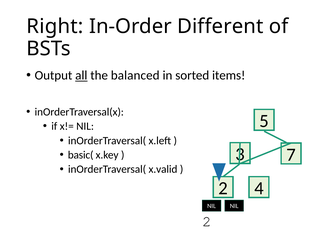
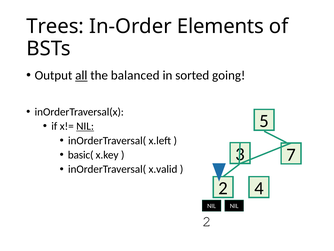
Right: Right -> Trees
Different: Different -> Elements
items: items -> going
NIL at (85, 126) underline: none -> present
